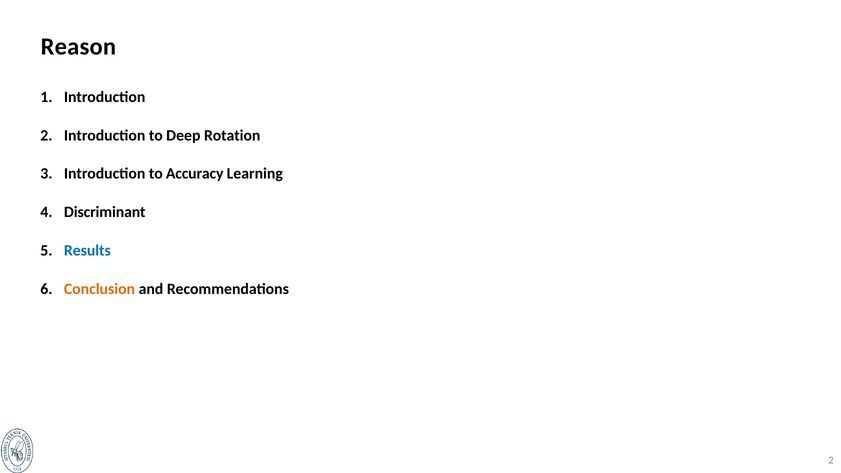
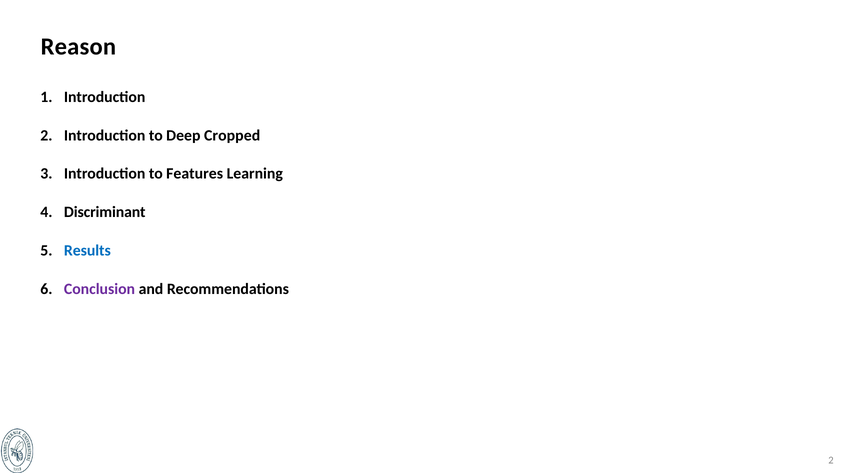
Rotation: Rotation -> Cropped
Accuracy: Accuracy -> Features
Conclusion colour: orange -> purple
